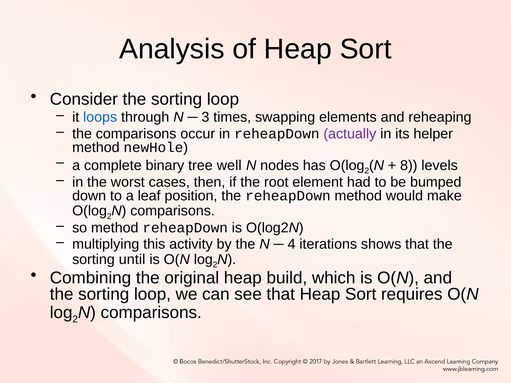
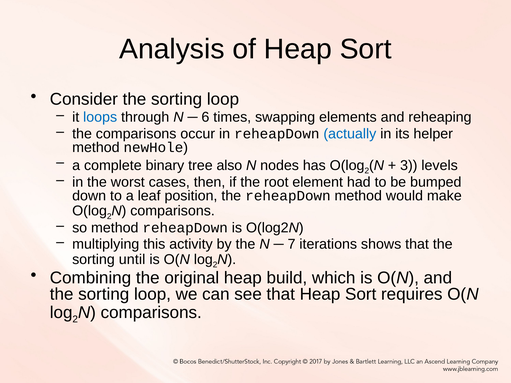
3: 3 -> 6
actually colour: purple -> blue
well: well -> also
8: 8 -> 3
4: 4 -> 7
